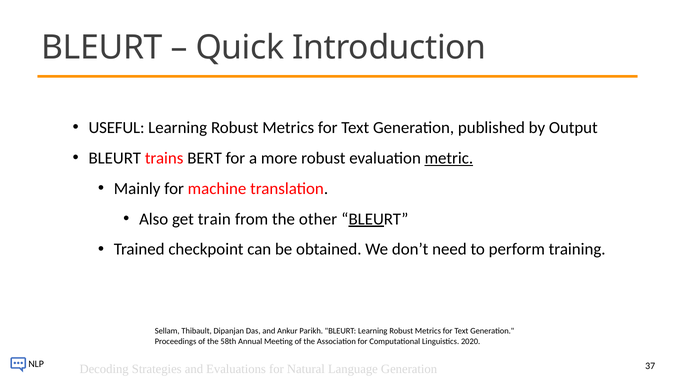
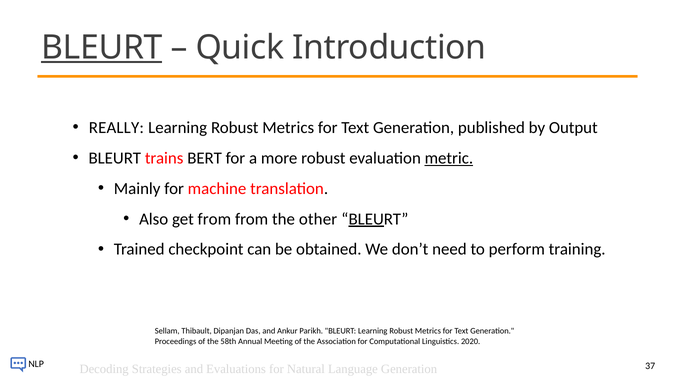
BLEURT at (102, 48) underline: none -> present
USEFUL: USEFUL -> REALLY
get train: train -> from
